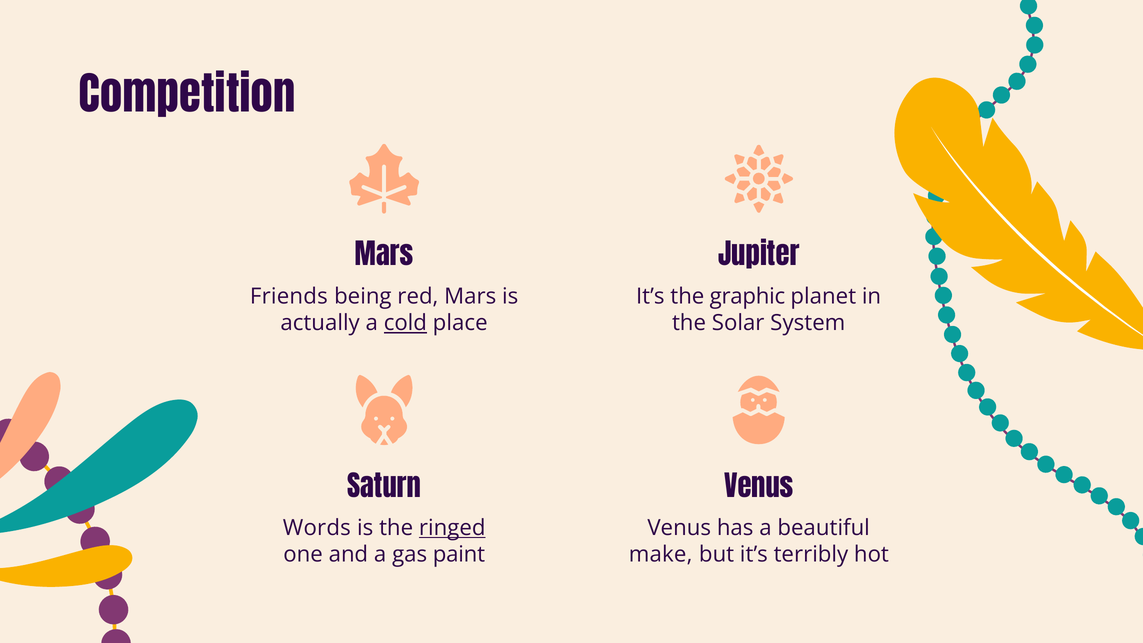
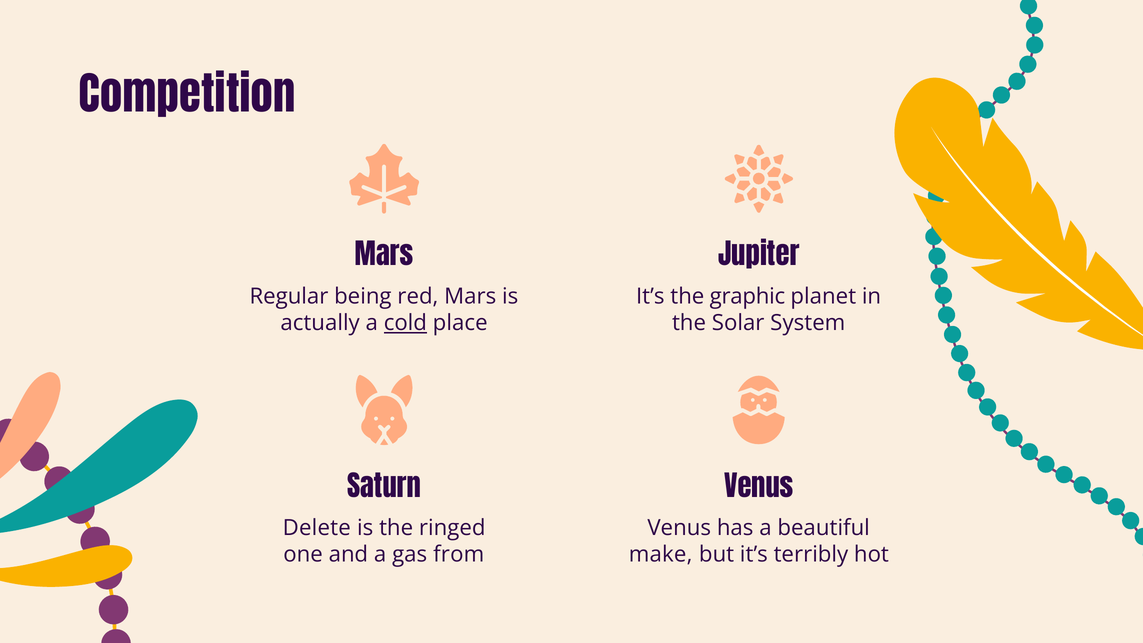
Friends: Friends -> Regular
Words: Words -> Delete
ringed underline: present -> none
paint: paint -> from
